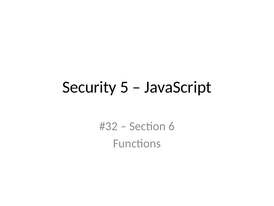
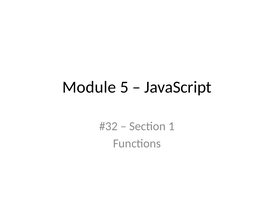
Security: Security -> Module
6: 6 -> 1
